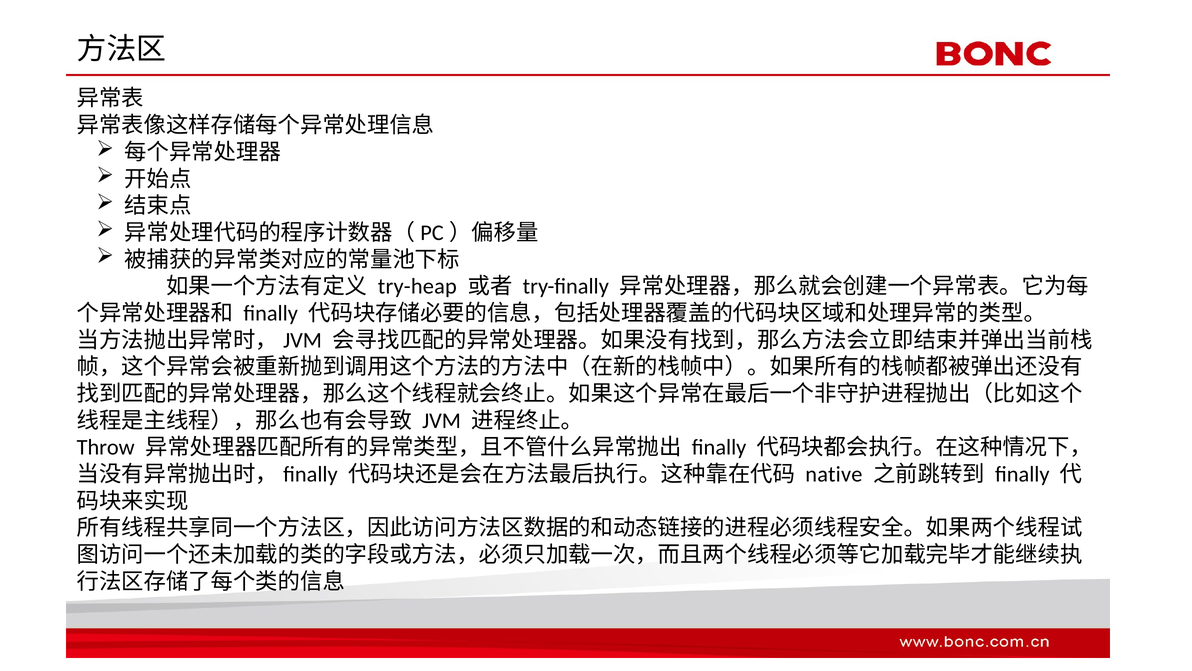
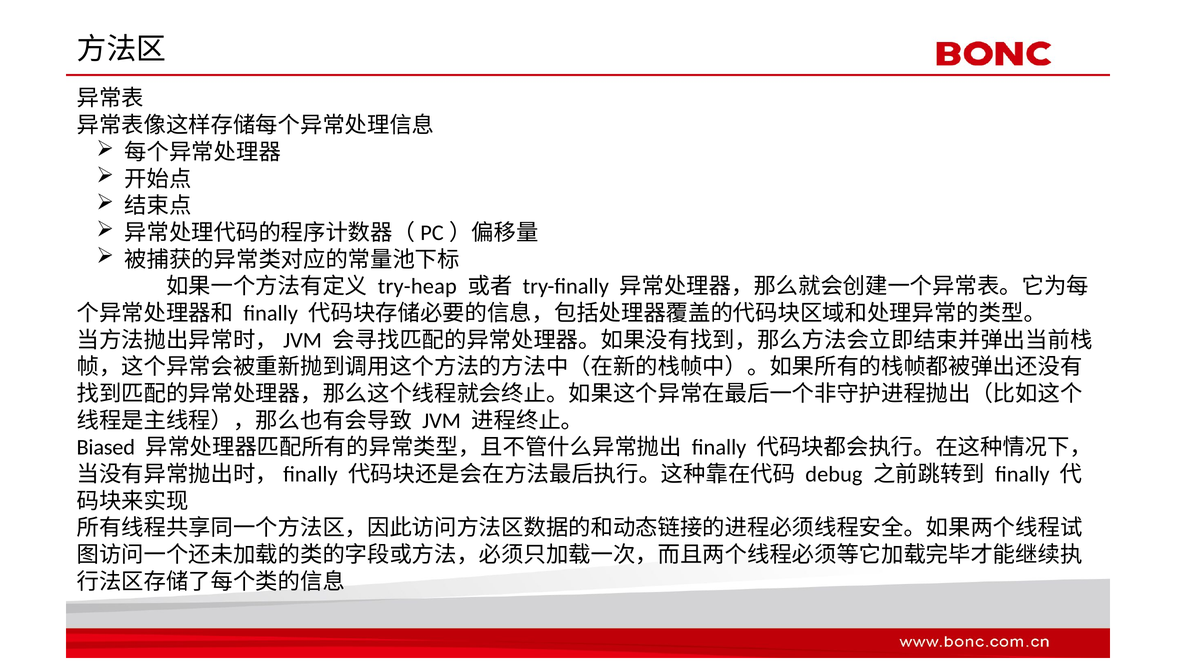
Throw: Throw -> Biased
native: native -> debug
